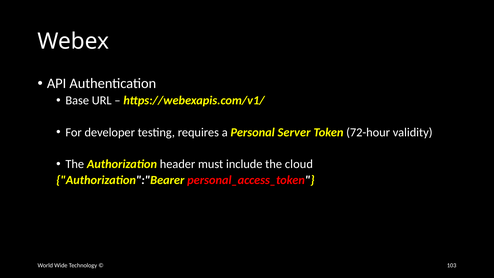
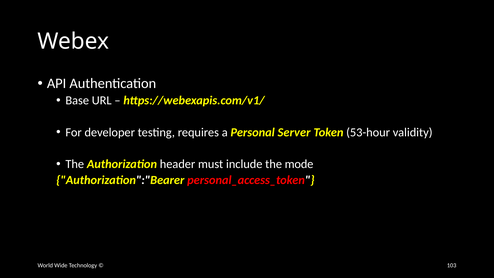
72-hour: 72-hour -> 53-hour
cloud: cloud -> mode
